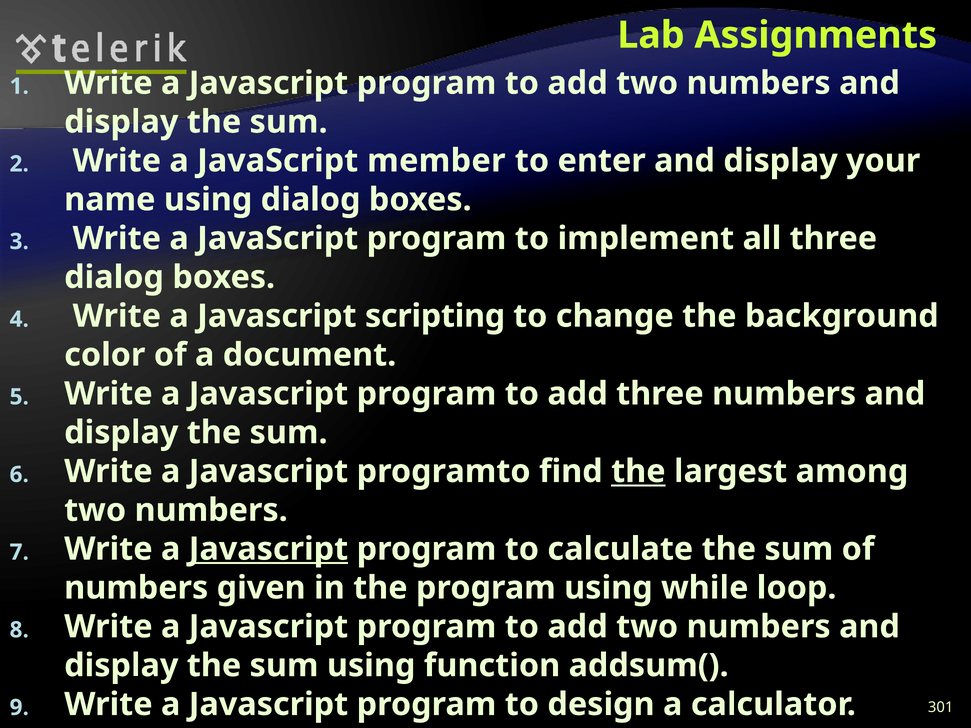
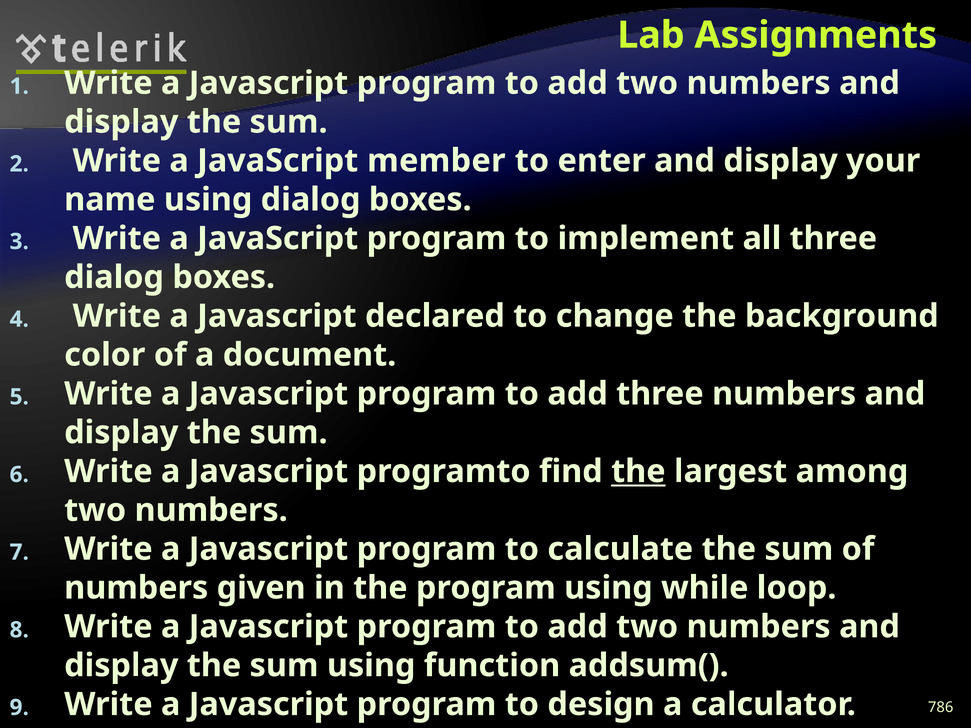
scripting: scripting -> declared
Javascript at (268, 549) underline: present -> none
301: 301 -> 786
